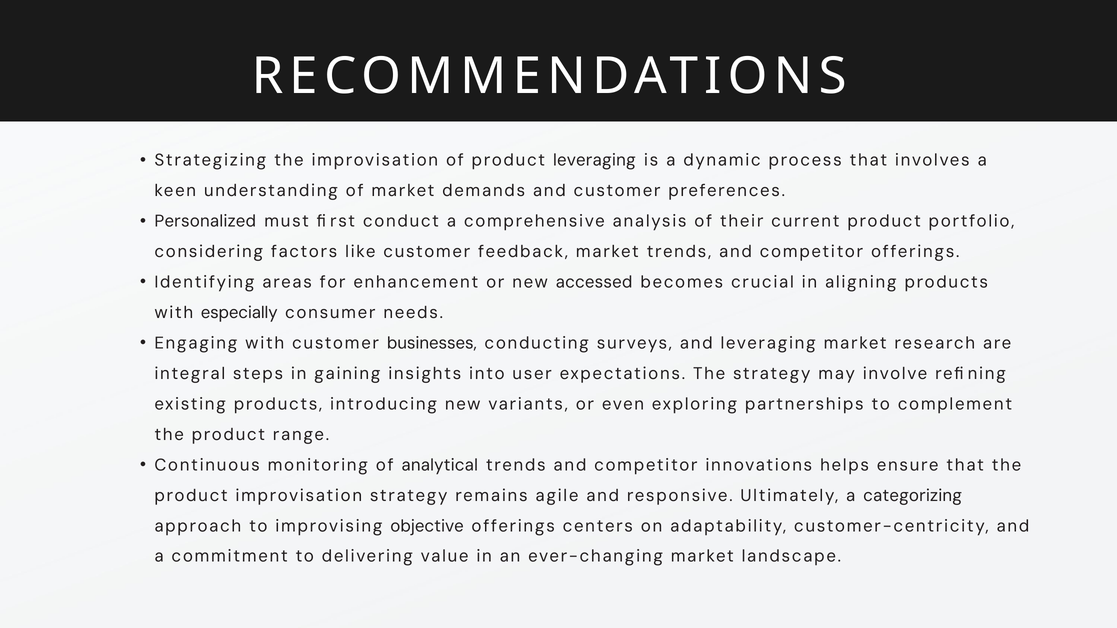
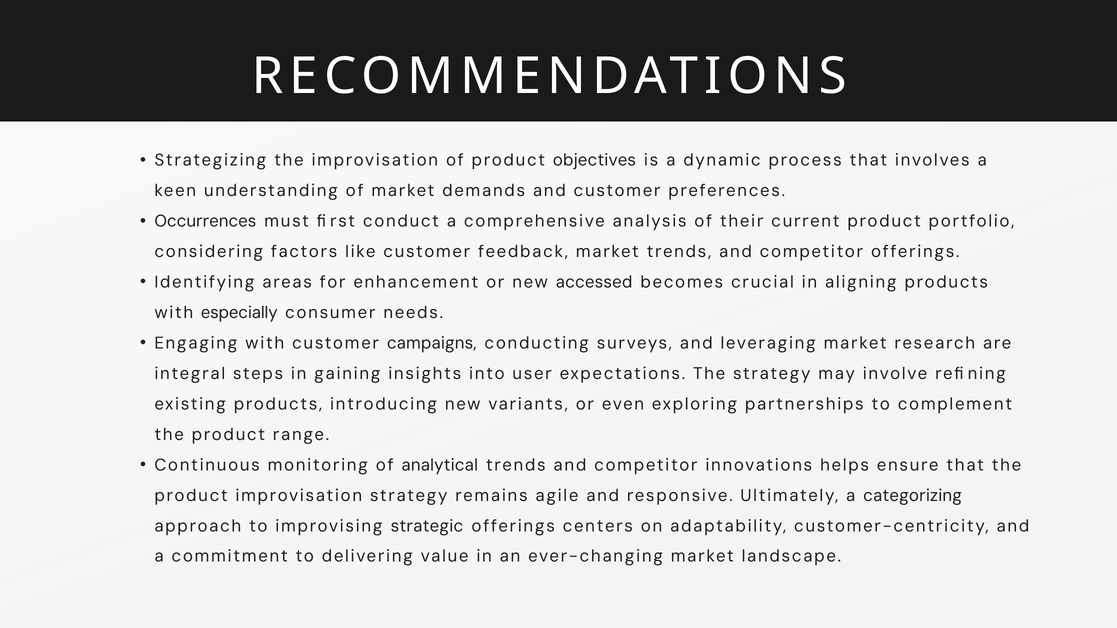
product leveraging: leveraging -> objectives
Personalized: Personalized -> Occurrences
businesses: businesses -> campaigns
objective: objective -> strategic
